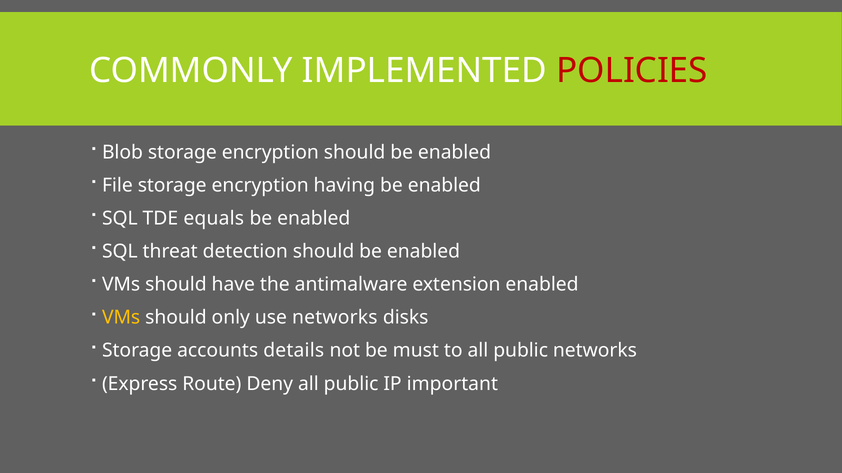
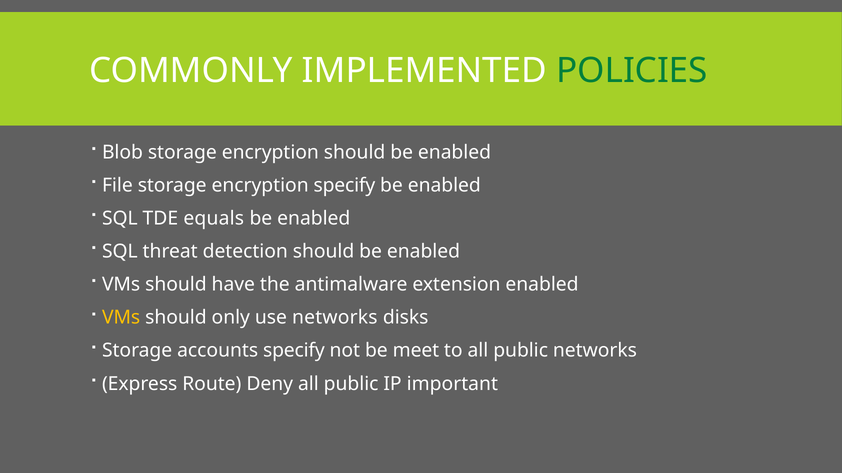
POLICIES colour: red -> green
encryption having: having -> specify
accounts details: details -> specify
must: must -> meet
